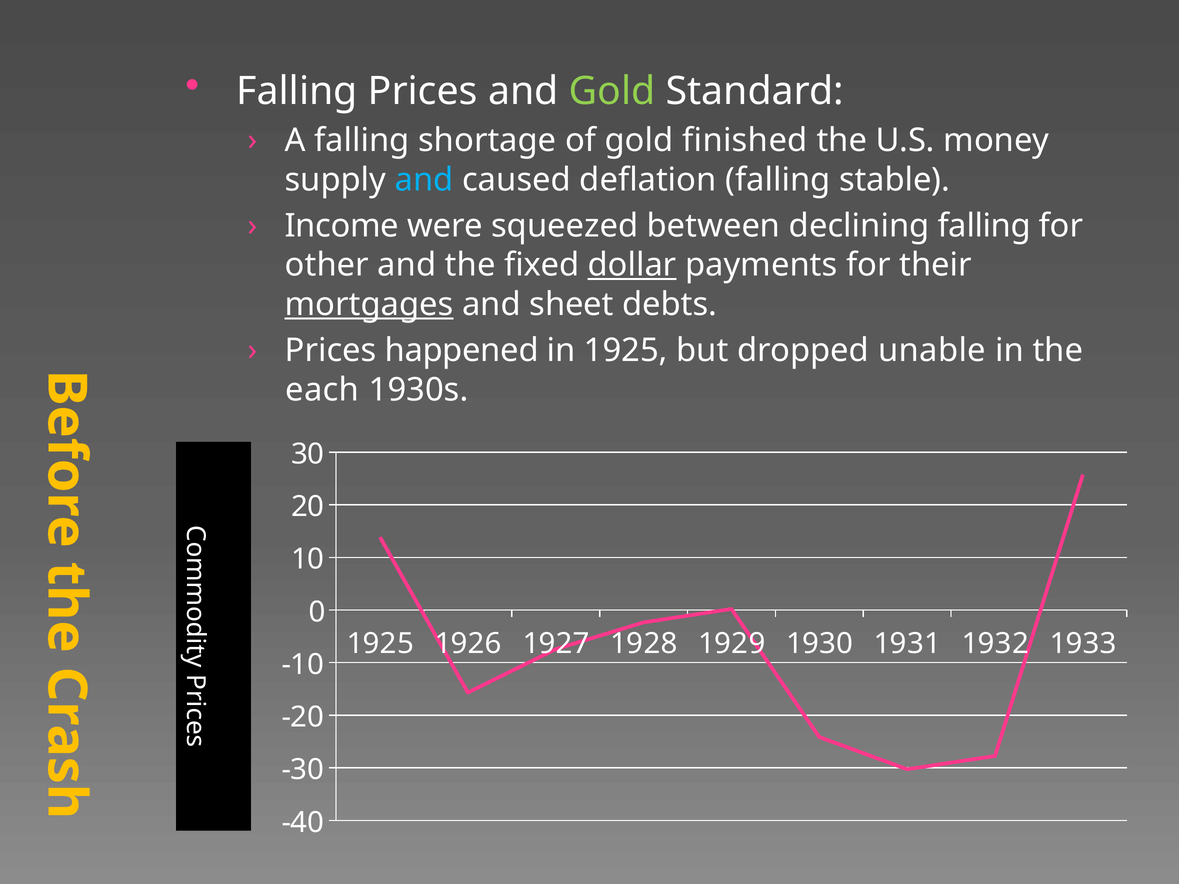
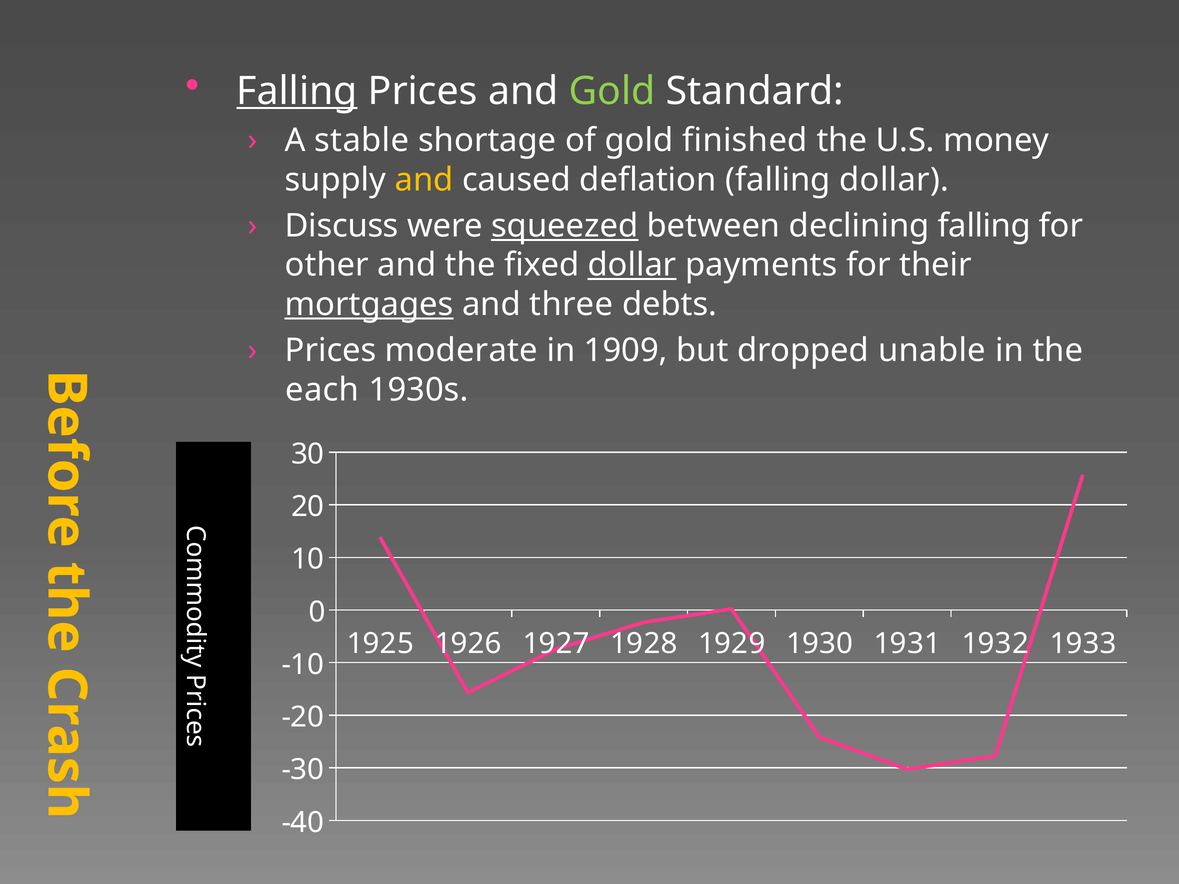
Falling at (297, 91) underline: none -> present
A falling: falling -> stable
and at (424, 180) colour: light blue -> yellow
falling stable: stable -> dollar
Income: Income -> Discuss
squeezed underline: none -> present
sheet: sheet -> three
happened: happened -> moderate
in 1925: 1925 -> 1909
